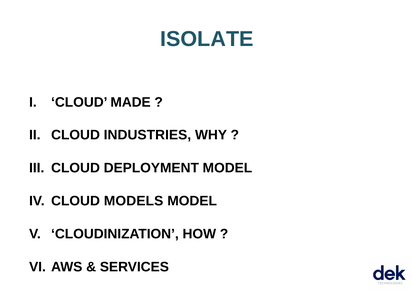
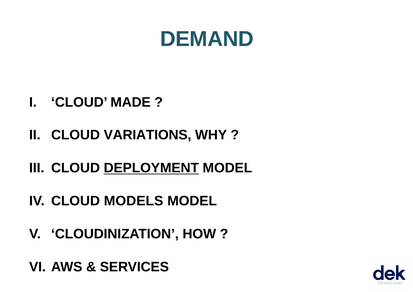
ISOLATE: ISOLATE -> DEMAND
INDUSTRIES: INDUSTRIES -> VARIATIONS
DEPLOYMENT underline: none -> present
